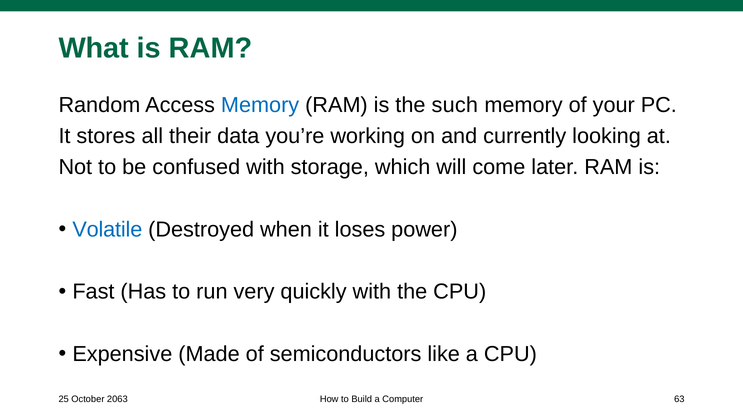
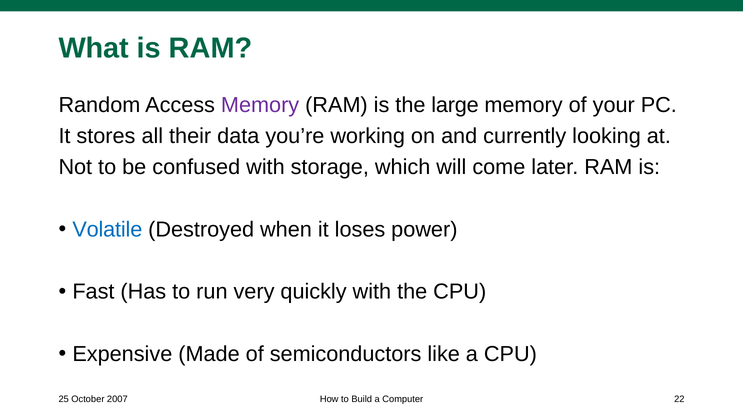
Memory at (260, 105) colour: blue -> purple
such: such -> large
2063: 2063 -> 2007
63: 63 -> 22
